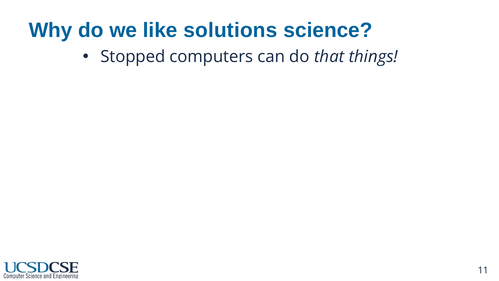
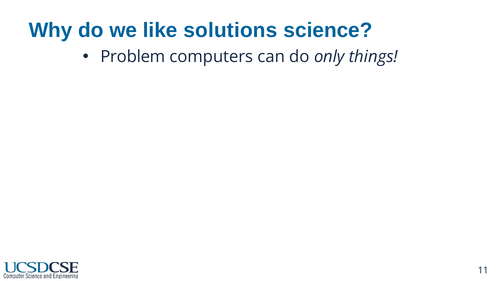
Stopped: Stopped -> Problem
that: that -> only
